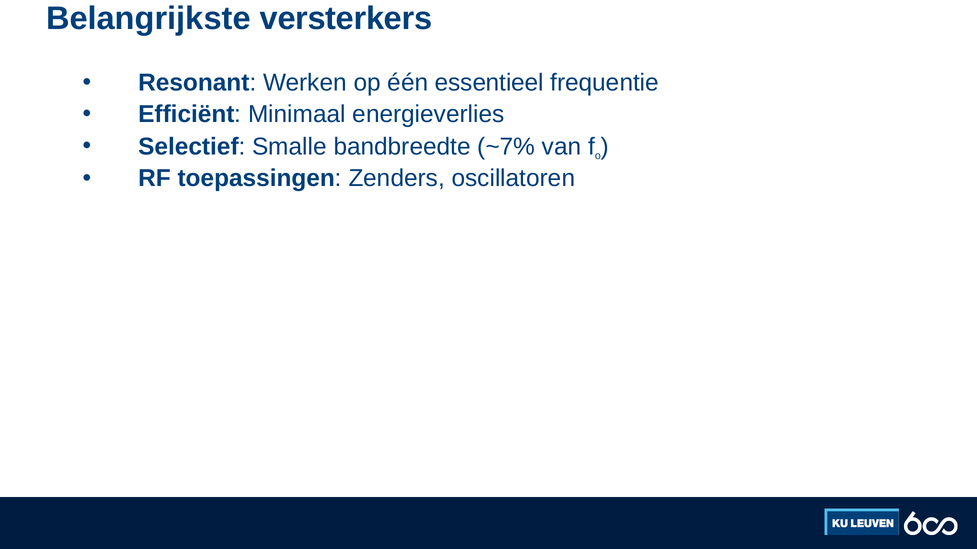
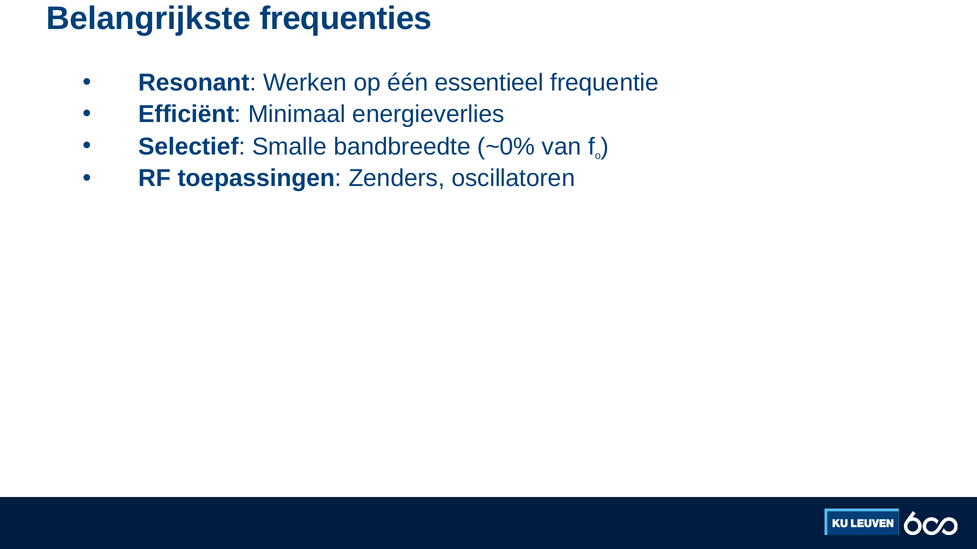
versterkers: versterkers -> frequenties
~7%: ~7% -> ~0%
